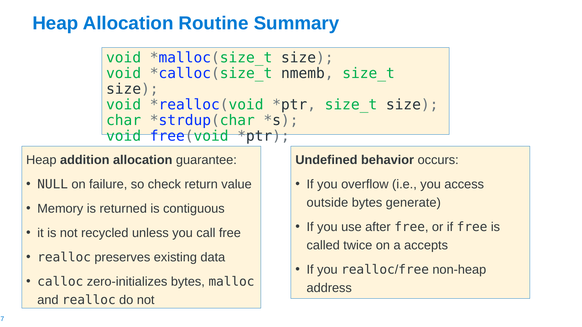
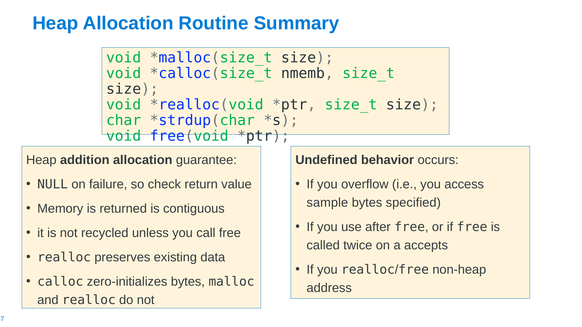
outside: outside -> sample
generate: generate -> specified
